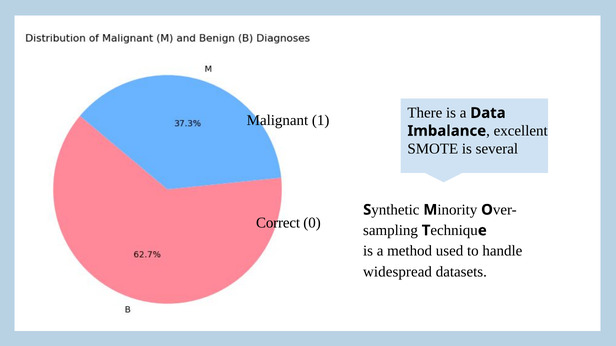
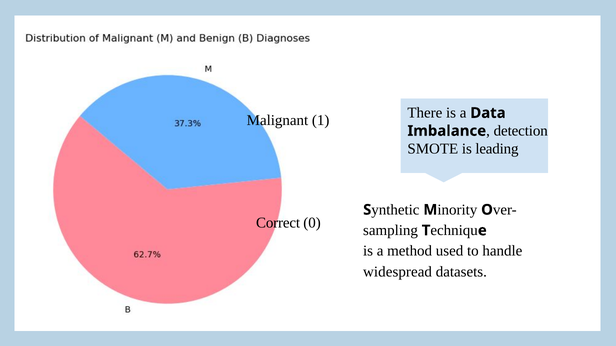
excellent: excellent -> detection
several: several -> leading
